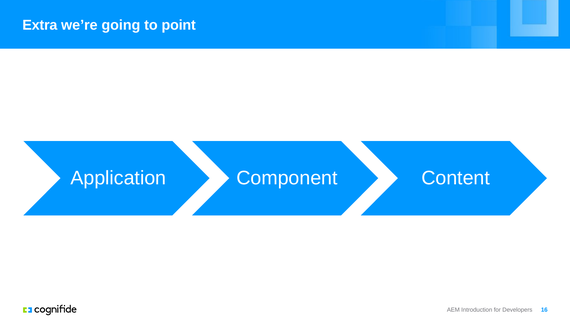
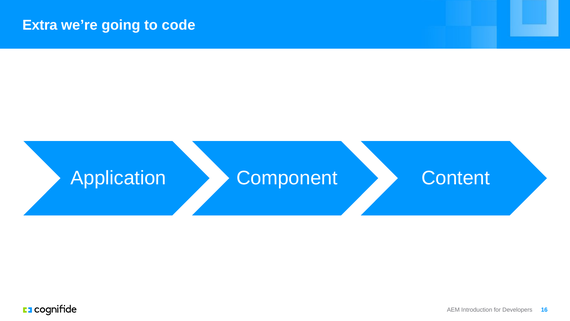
point: point -> code
